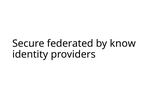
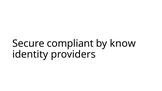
federated: federated -> compliant
